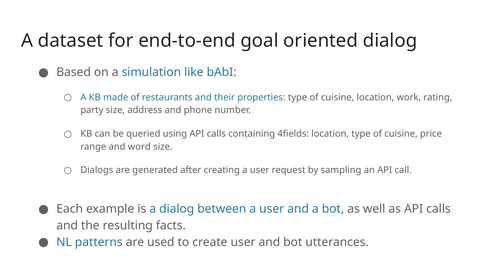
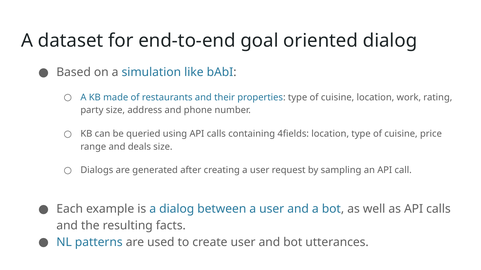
word: word -> deals
